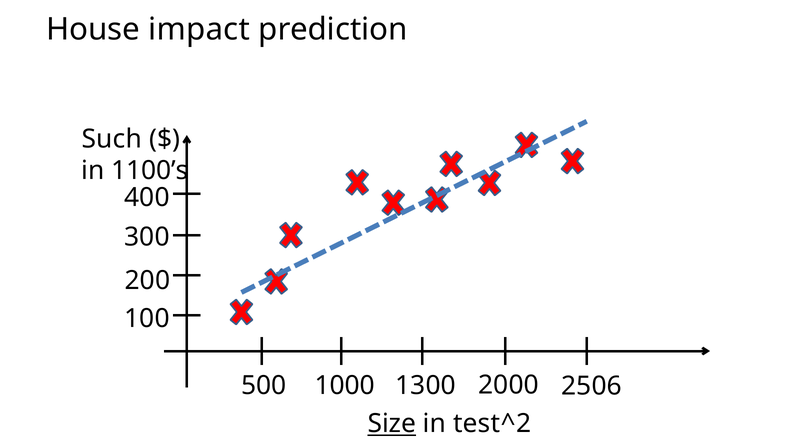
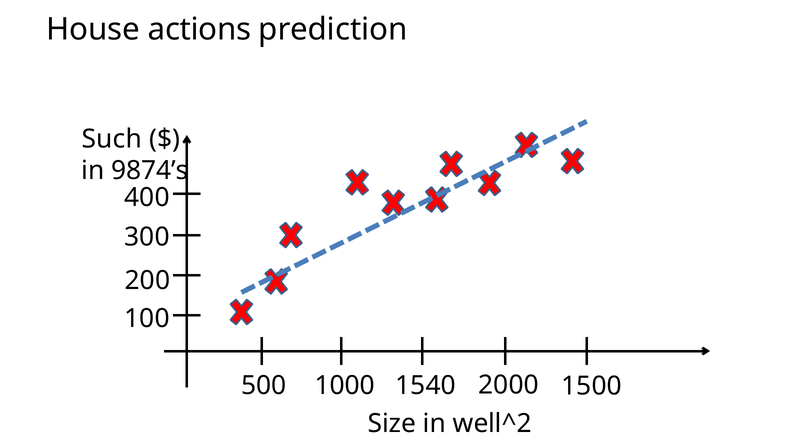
impact: impact -> actions
1100’s: 1100’s -> 9874’s
1300: 1300 -> 1540
2506: 2506 -> 1500
Size underline: present -> none
test^2: test^2 -> well^2
